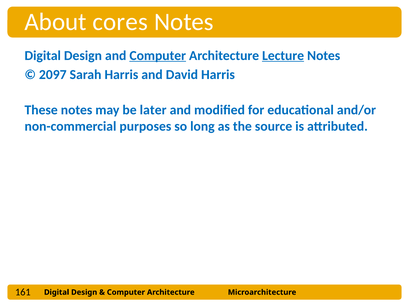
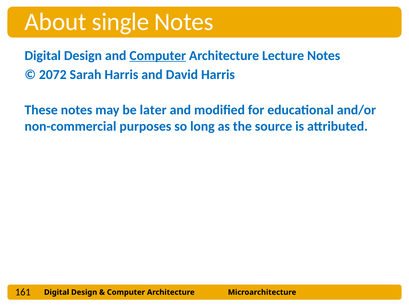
cores: cores -> single
Lecture underline: present -> none
2097: 2097 -> 2072
